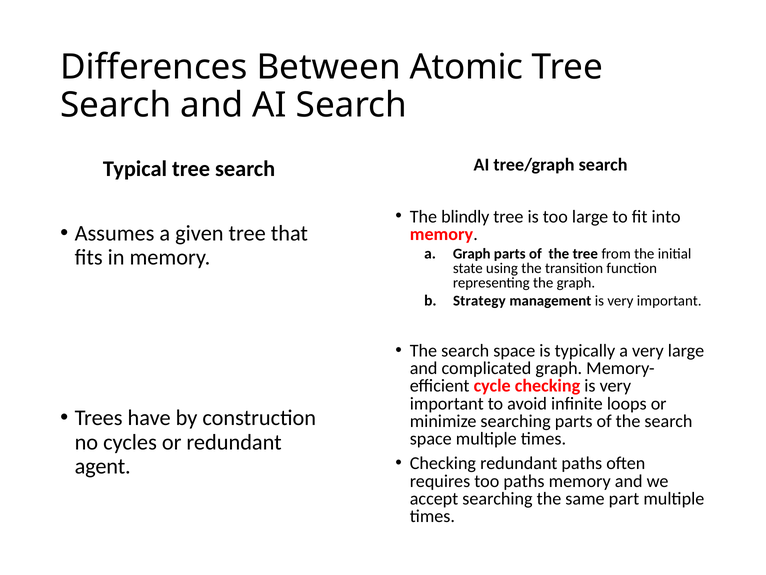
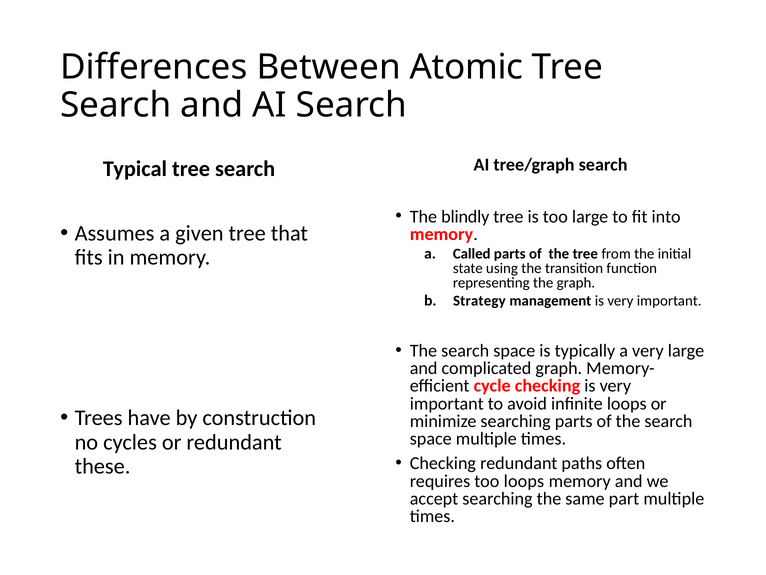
a Graph: Graph -> Called
agent: agent -> these
too paths: paths -> loops
